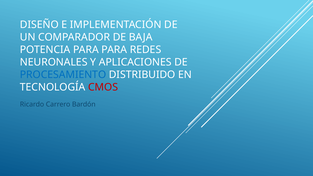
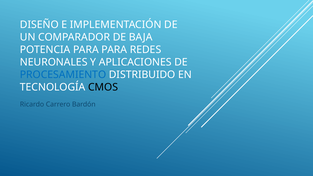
CMOS colour: red -> black
